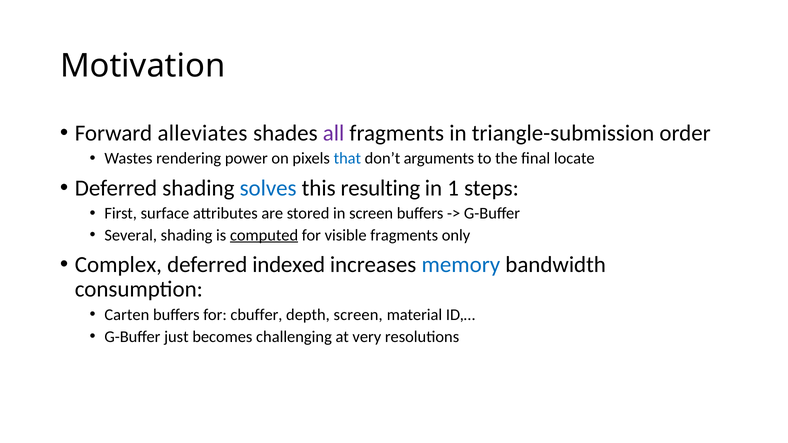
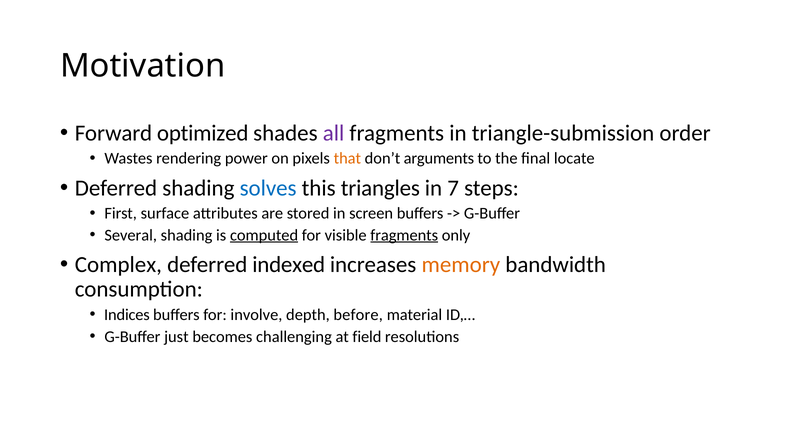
alleviates: alleviates -> optimized
that colour: blue -> orange
resulting: resulting -> triangles
1: 1 -> 7
fragments at (404, 235) underline: none -> present
memory colour: blue -> orange
Carten: Carten -> Indices
cbuffer: cbuffer -> involve
depth screen: screen -> before
very: very -> field
